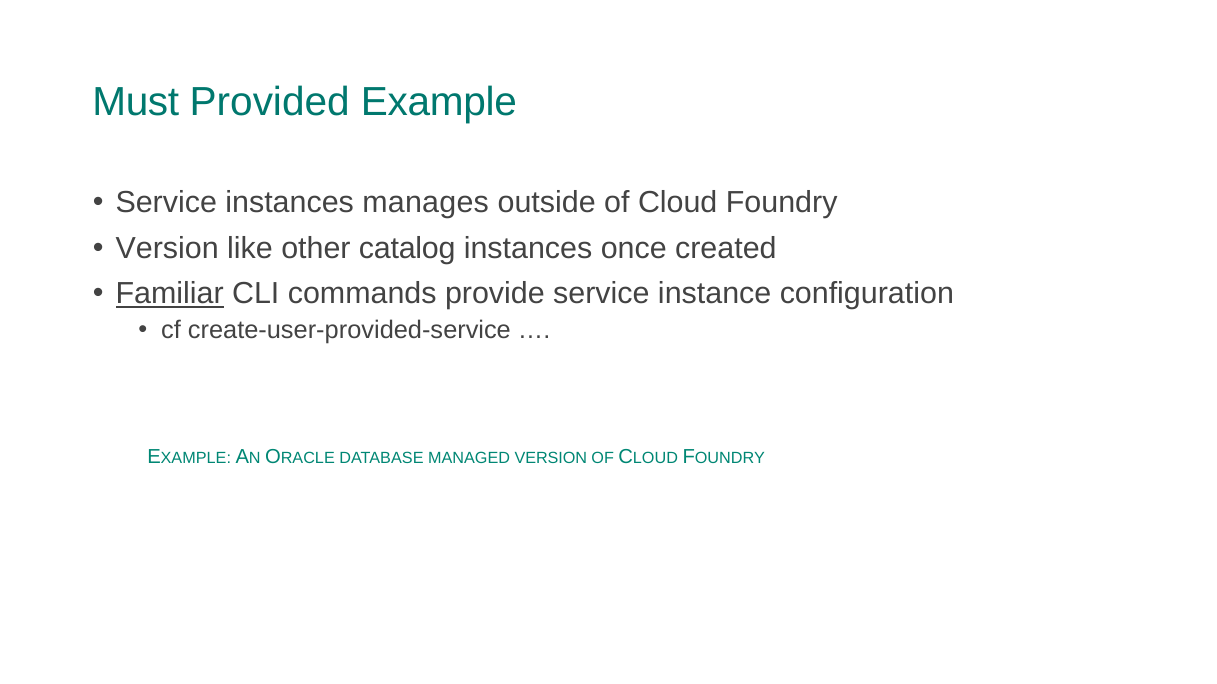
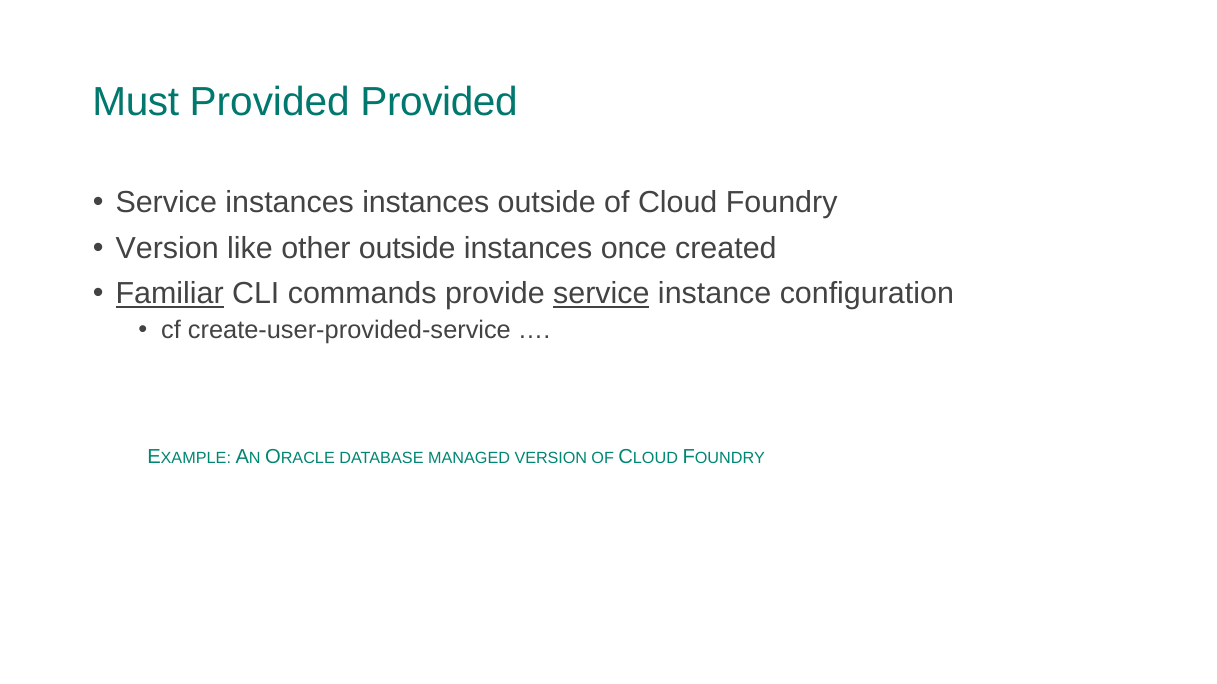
Provided Example: Example -> Provided
instances manages: manages -> instances
other catalog: catalog -> outside
service at (601, 294) underline: none -> present
